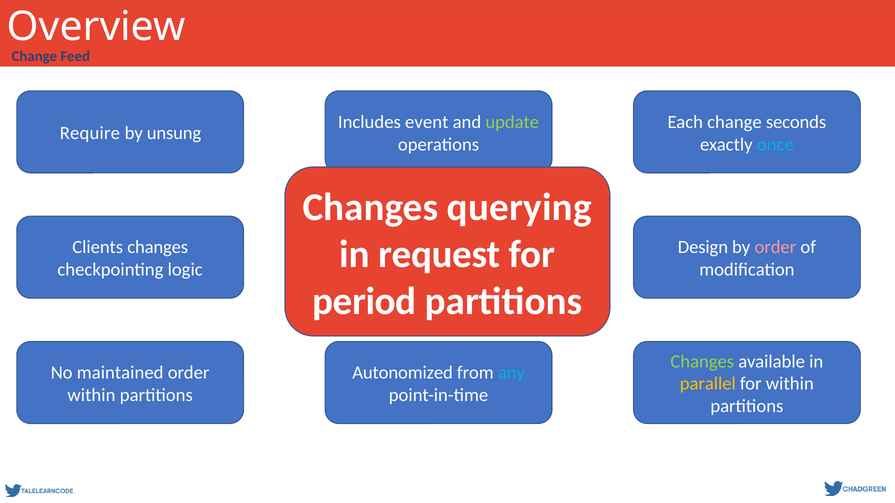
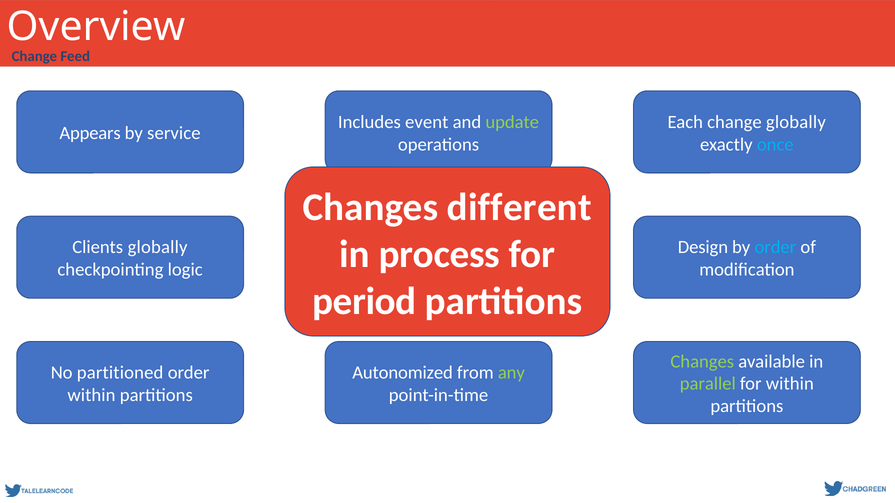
change seconds: seconds -> globally
Require: Require -> Appears
unsung: unsung -> service
querying: querying -> different
request: request -> process
Clients changes: changes -> globally
order at (775, 248) colour: pink -> light blue
maintained: maintained -> partitioned
any colour: light blue -> light green
parallel colour: yellow -> light green
